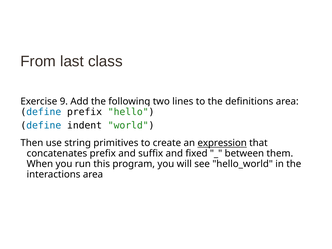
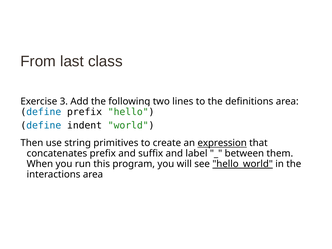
9: 9 -> 3
fixed: fixed -> label
hello_world underline: none -> present
